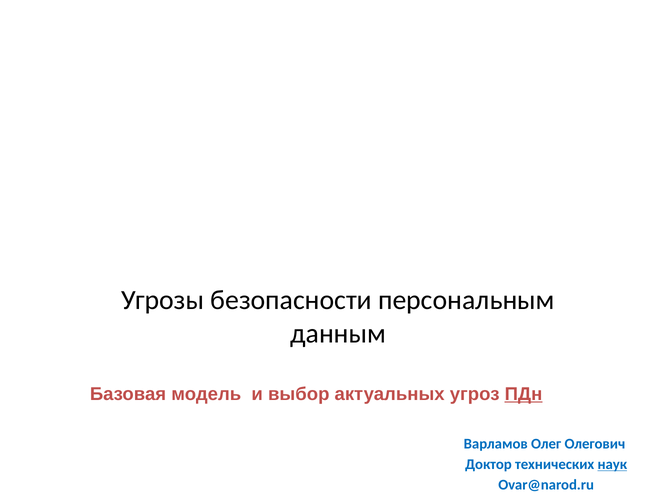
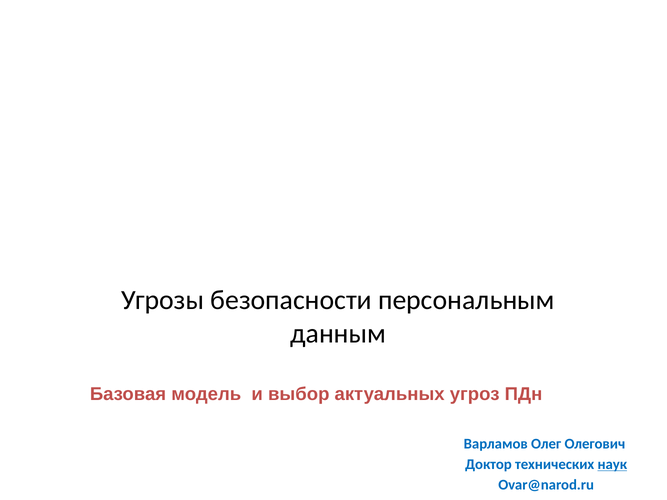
ПДн underline: present -> none
